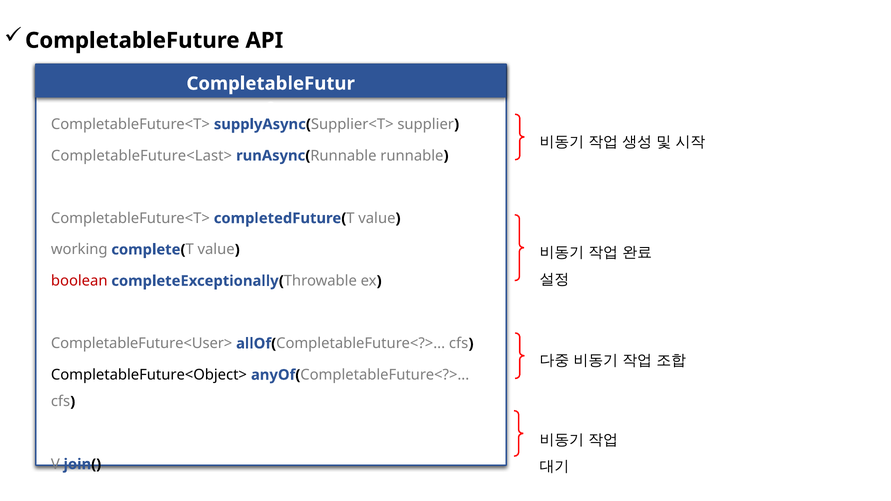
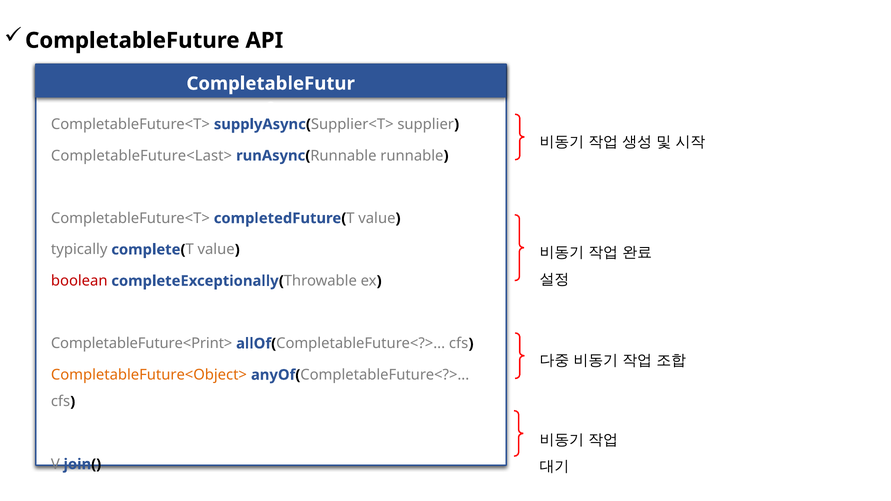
working: working -> typically
CompletableFuture<User>: CompletableFuture<User> -> CompletableFuture<Print>
CompletableFuture<Object> colour: black -> orange
